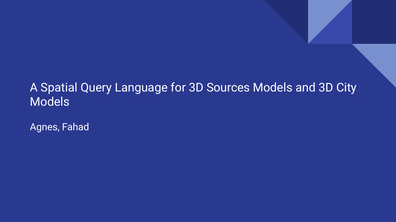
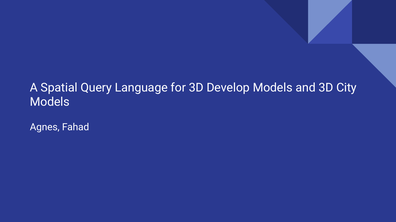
Sources: Sources -> Develop
